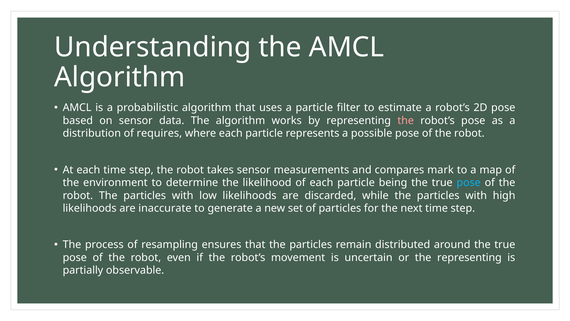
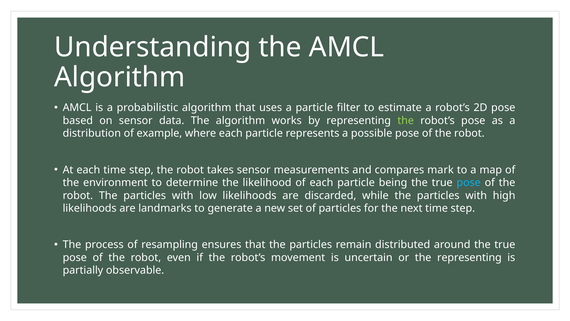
the at (406, 120) colour: pink -> light green
requires: requires -> example
inaccurate: inaccurate -> landmarks
